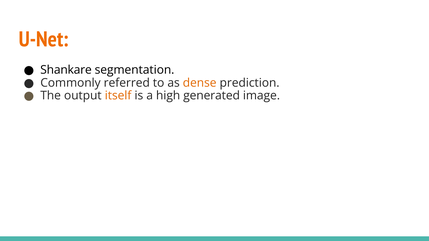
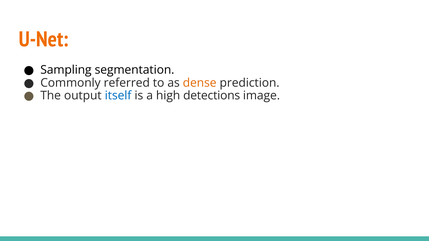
Shankare: Shankare -> Sampling
itself colour: orange -> blue
generated: generated -> detections
